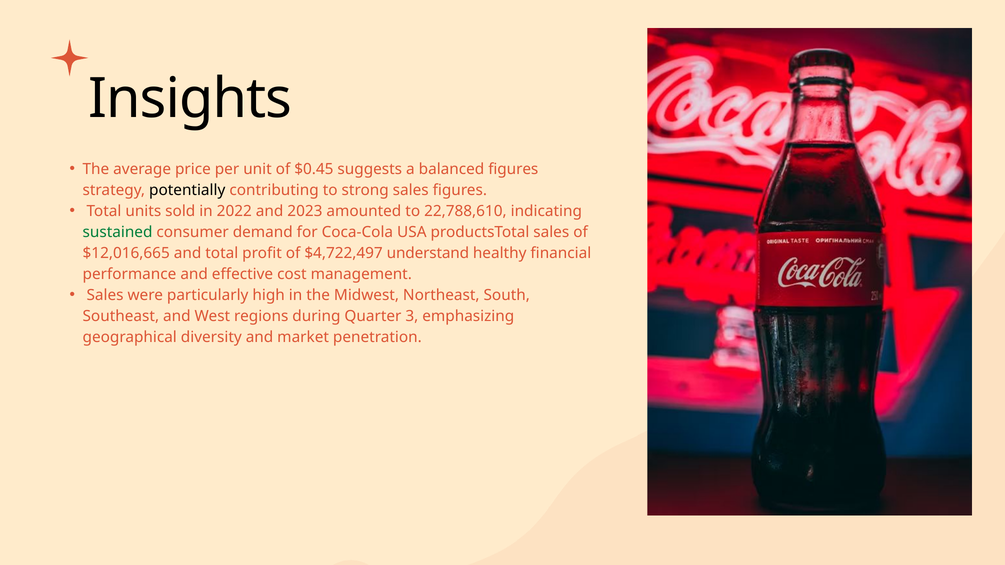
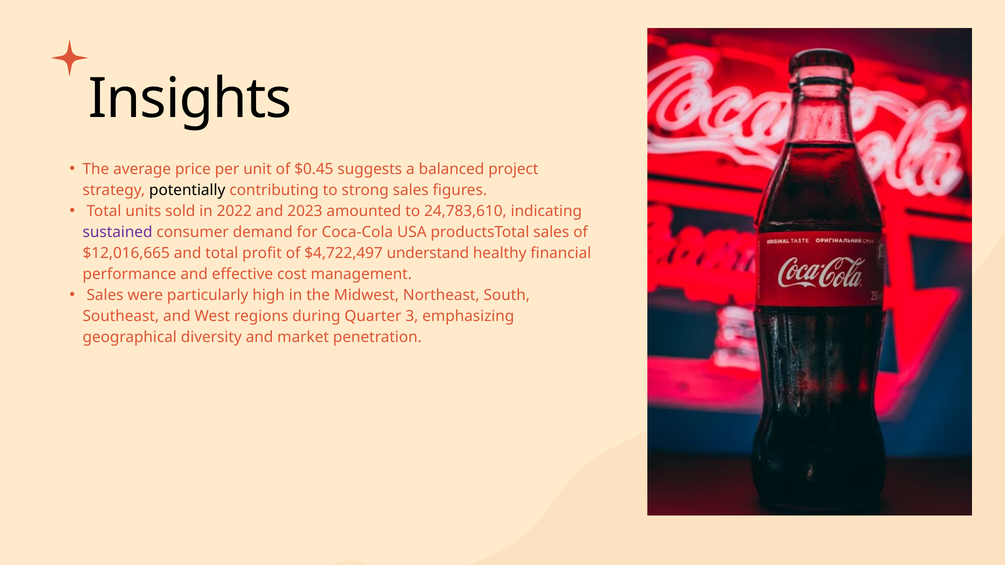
balanced figures: figures -> project
22,788,610: 22,788,610 -> 24,783,610
sustained colour: green -> purple
